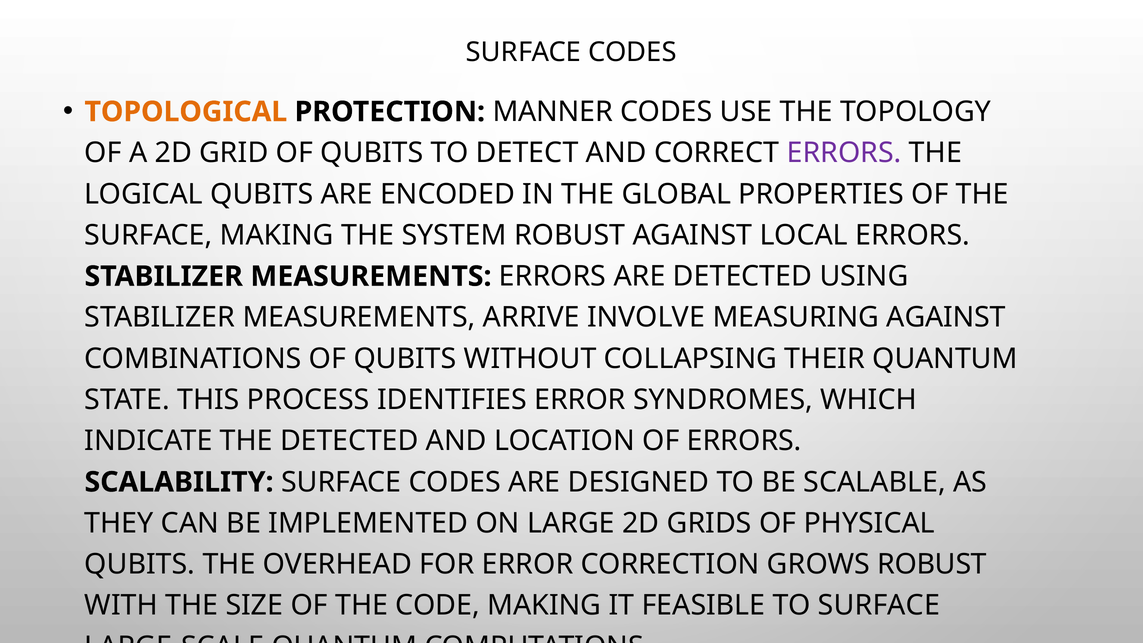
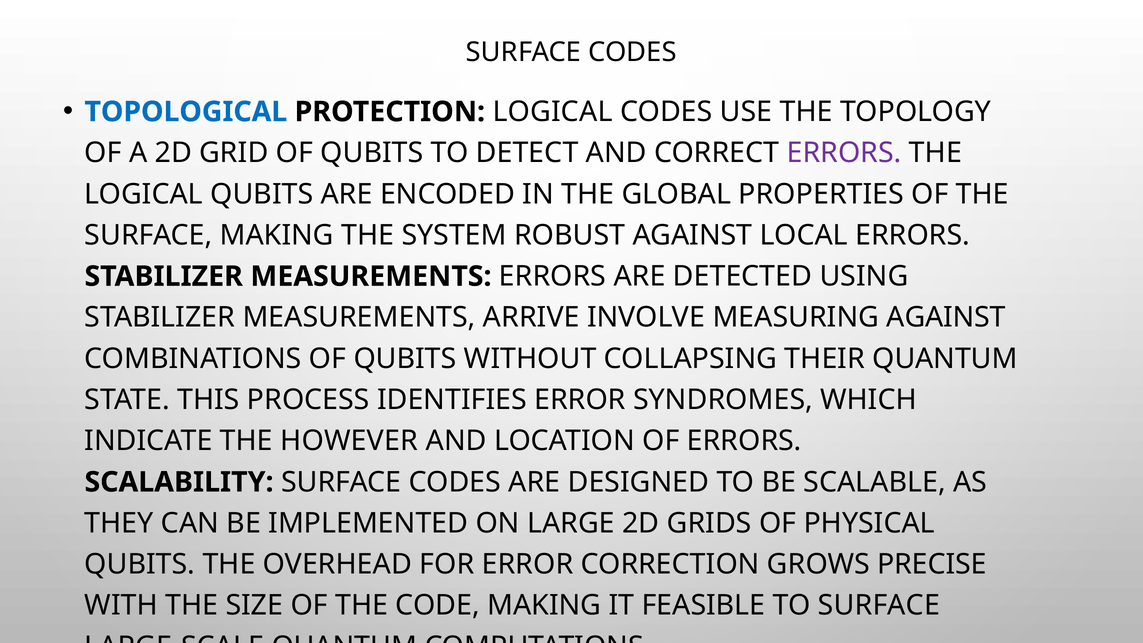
TOPOLOGICAL colour: orange -> blue
PROTECTION MANNER: MANNER -> LOGICAL
THE DETECTED: DETECTED -> HOWEVER
GROWS ROBUST: ROBUST -> PRECISE
